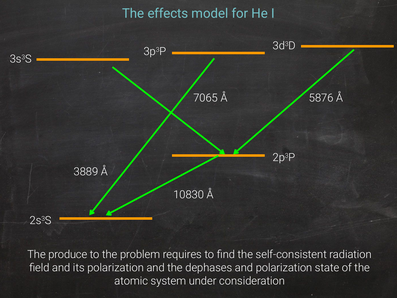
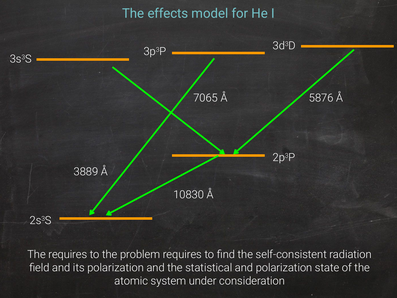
The produce: produce -> requires
dephases: dephases -> statistical
